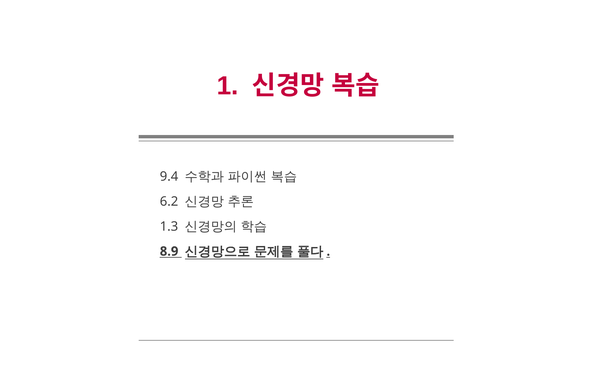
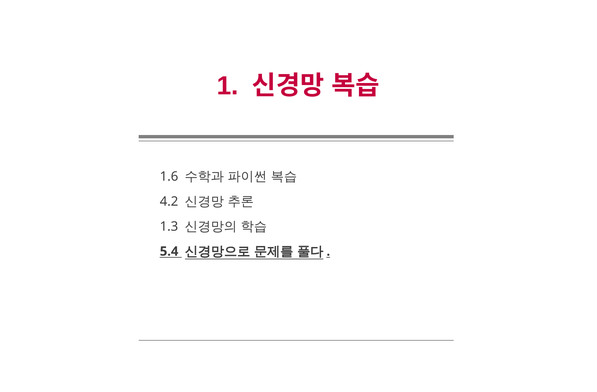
9.4: 9.4 -> 1.6
6.2: 6.2 -> 4.2
8.9: 8.9 -> 5.4
